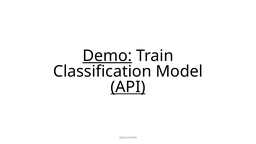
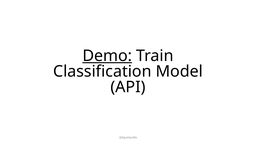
API underline: present -> none
